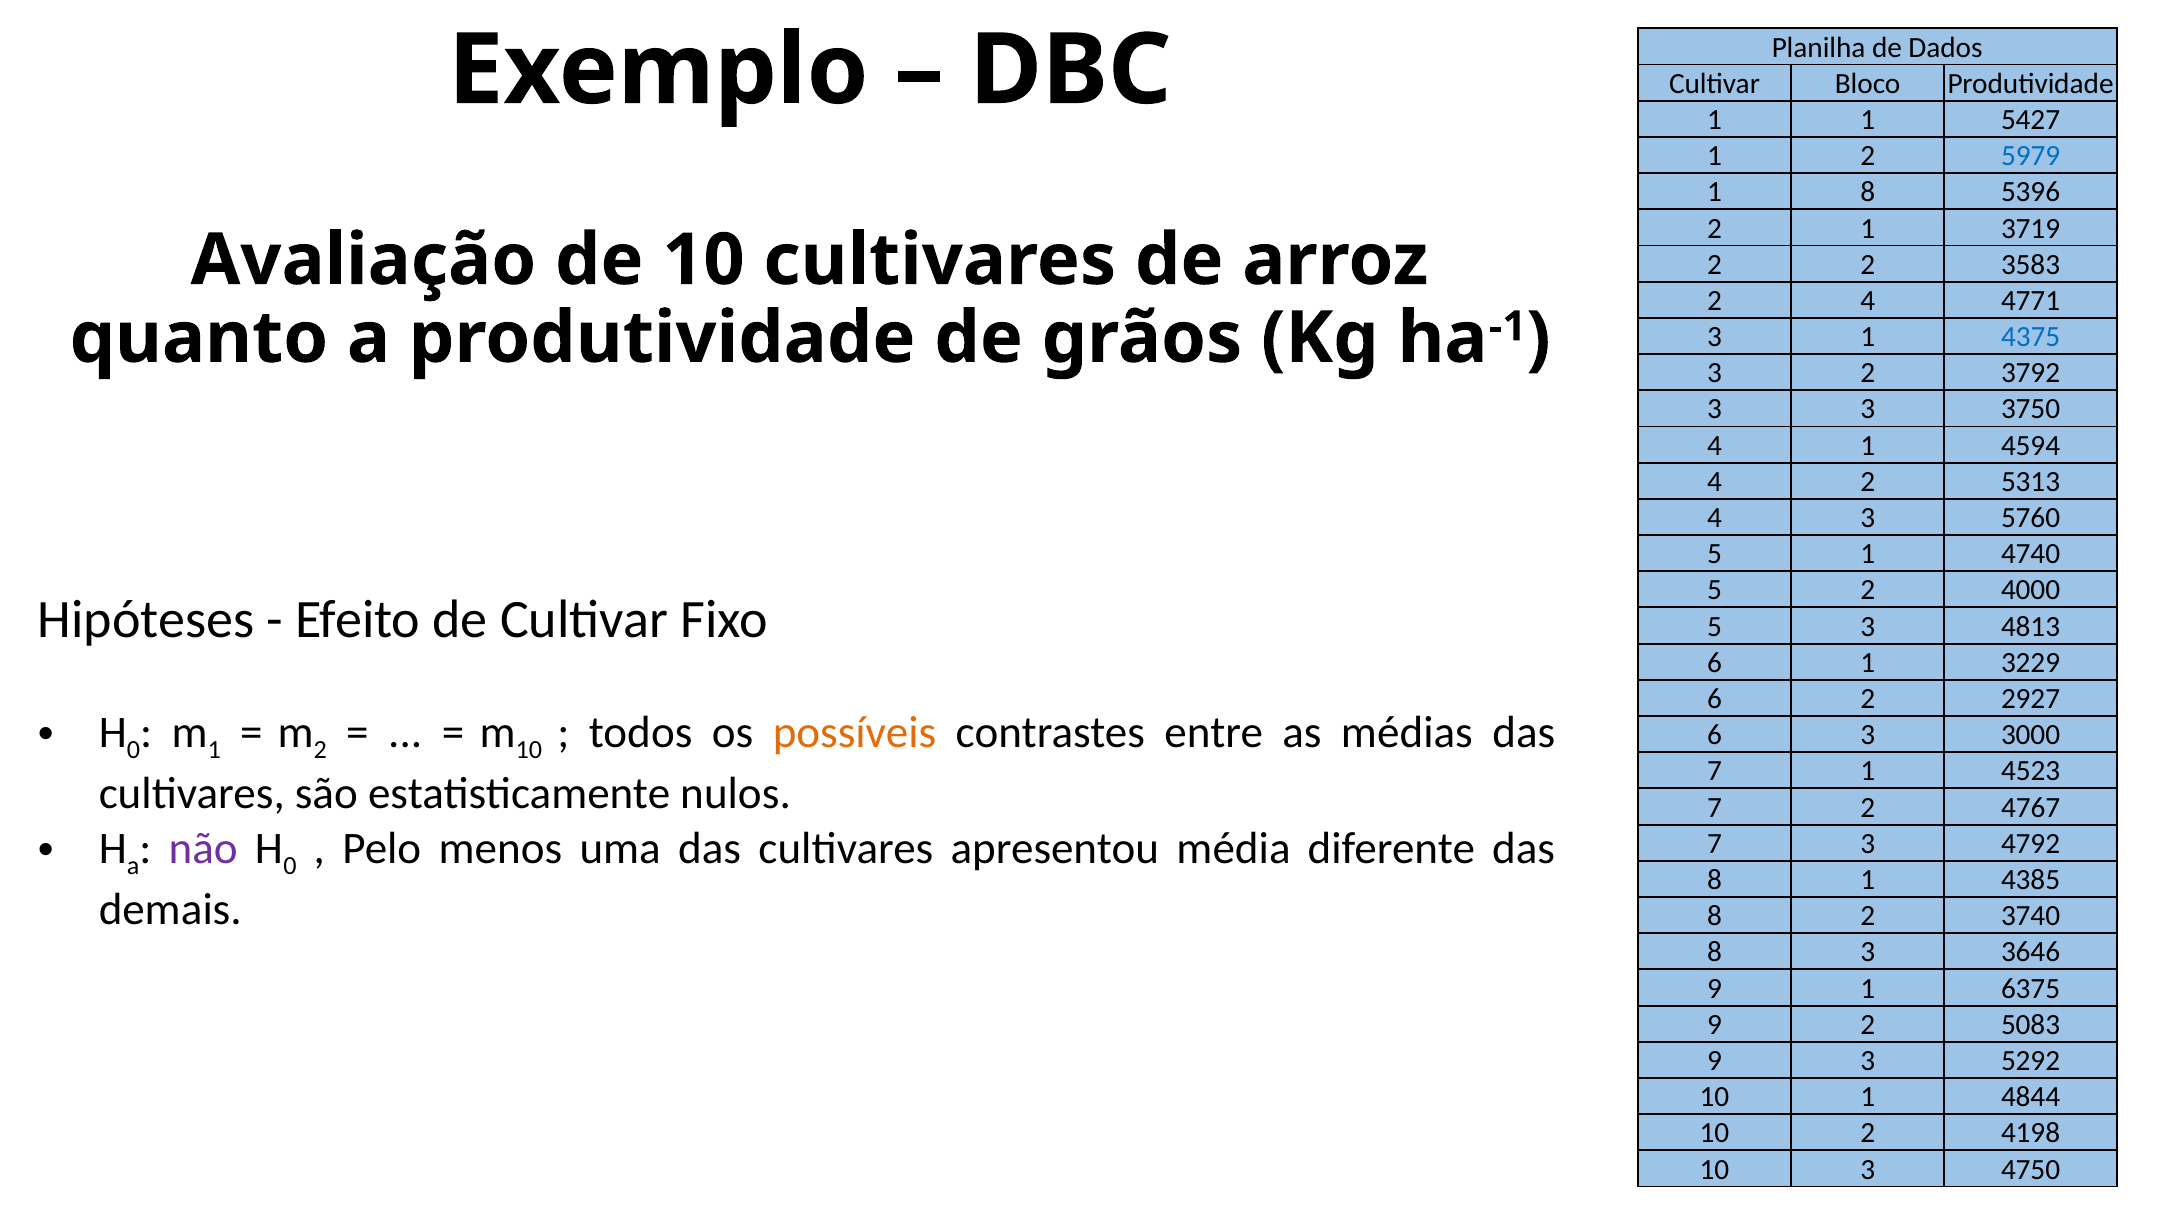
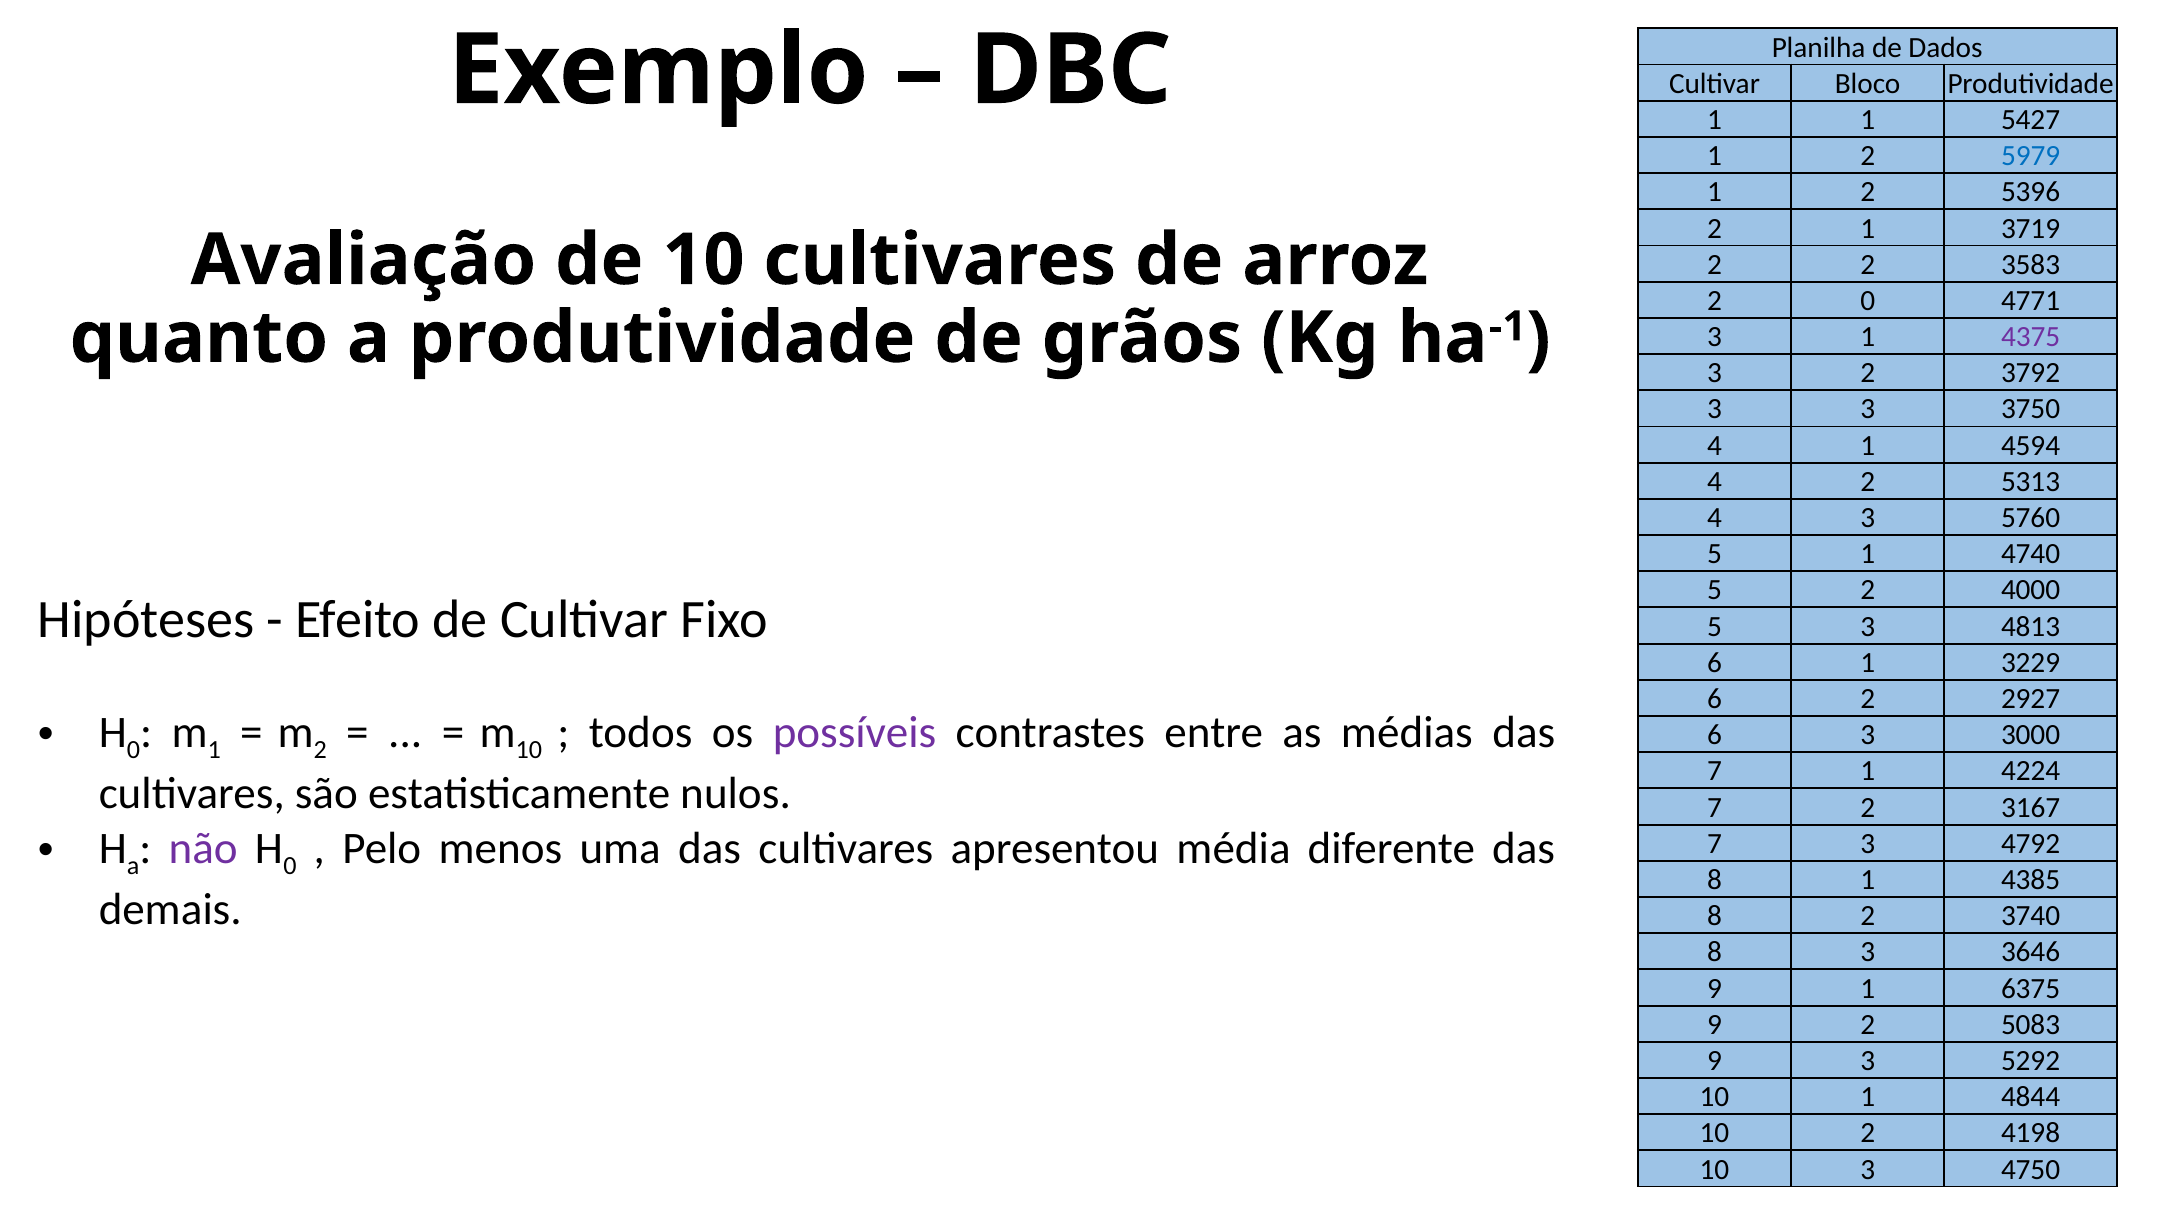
8 at (1868, 192): 8 -> 2
2 4: 4 -> 0
4375 colour: blue -> purple
possíveis colour: orange -> purple
4523: 4523 -> 4224
4767: 4767 -> 3167
